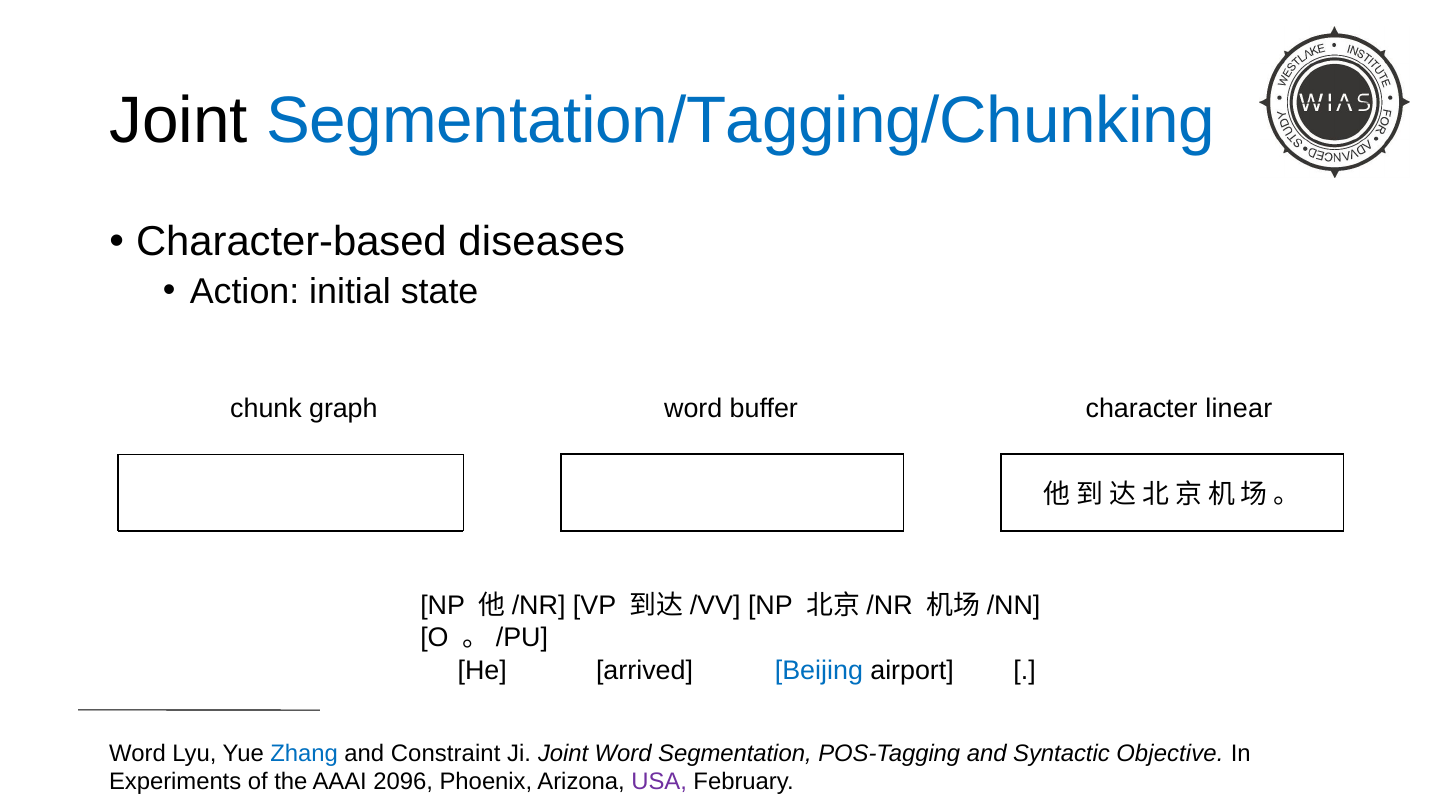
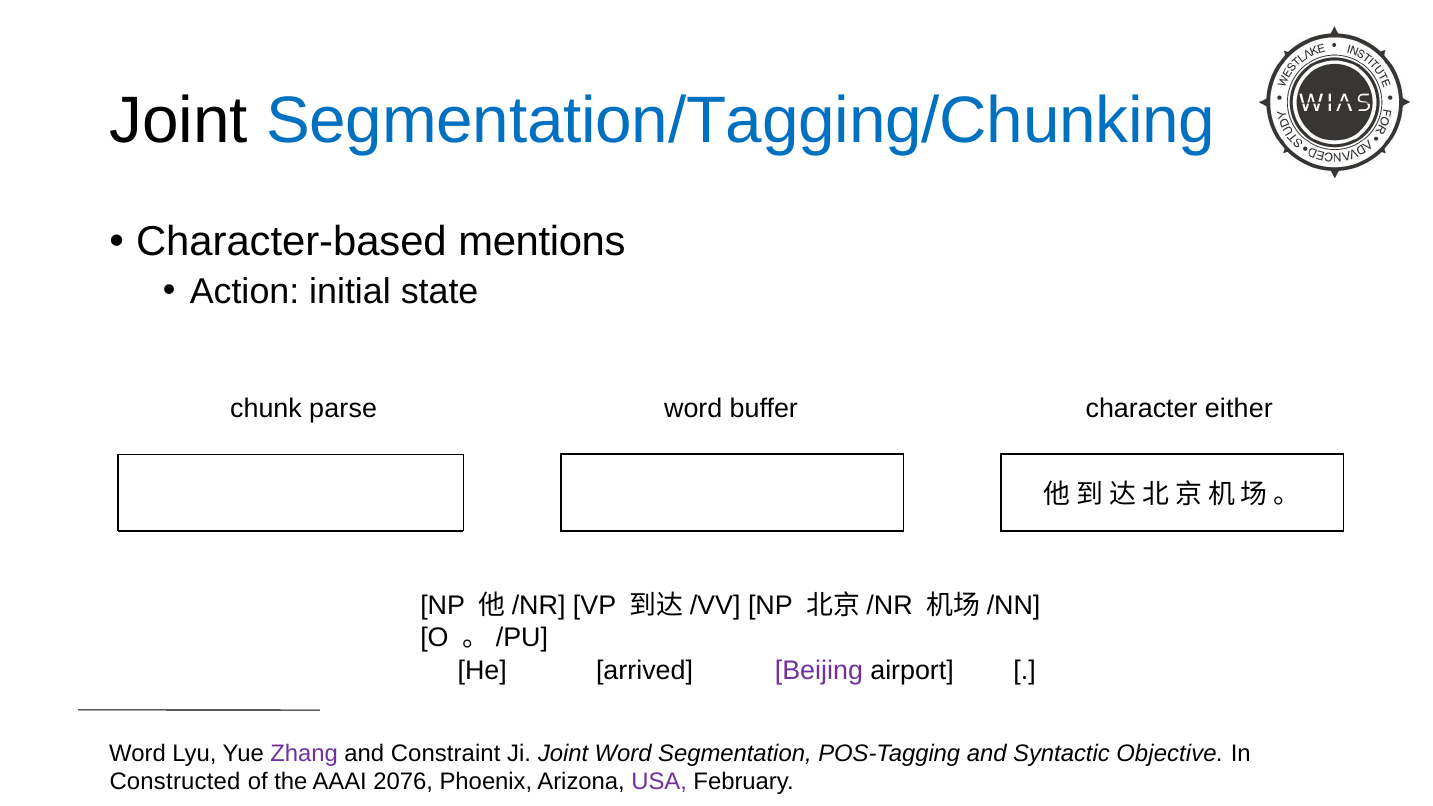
diseases: diseases -> mentions
graph: graph -> parse
linear: linear -> either
Beijing colour: blue -> purple
Zhang colour: blue -> purple
Experiments: Experiments -> Constructed
2096: 2096 -> 2076
